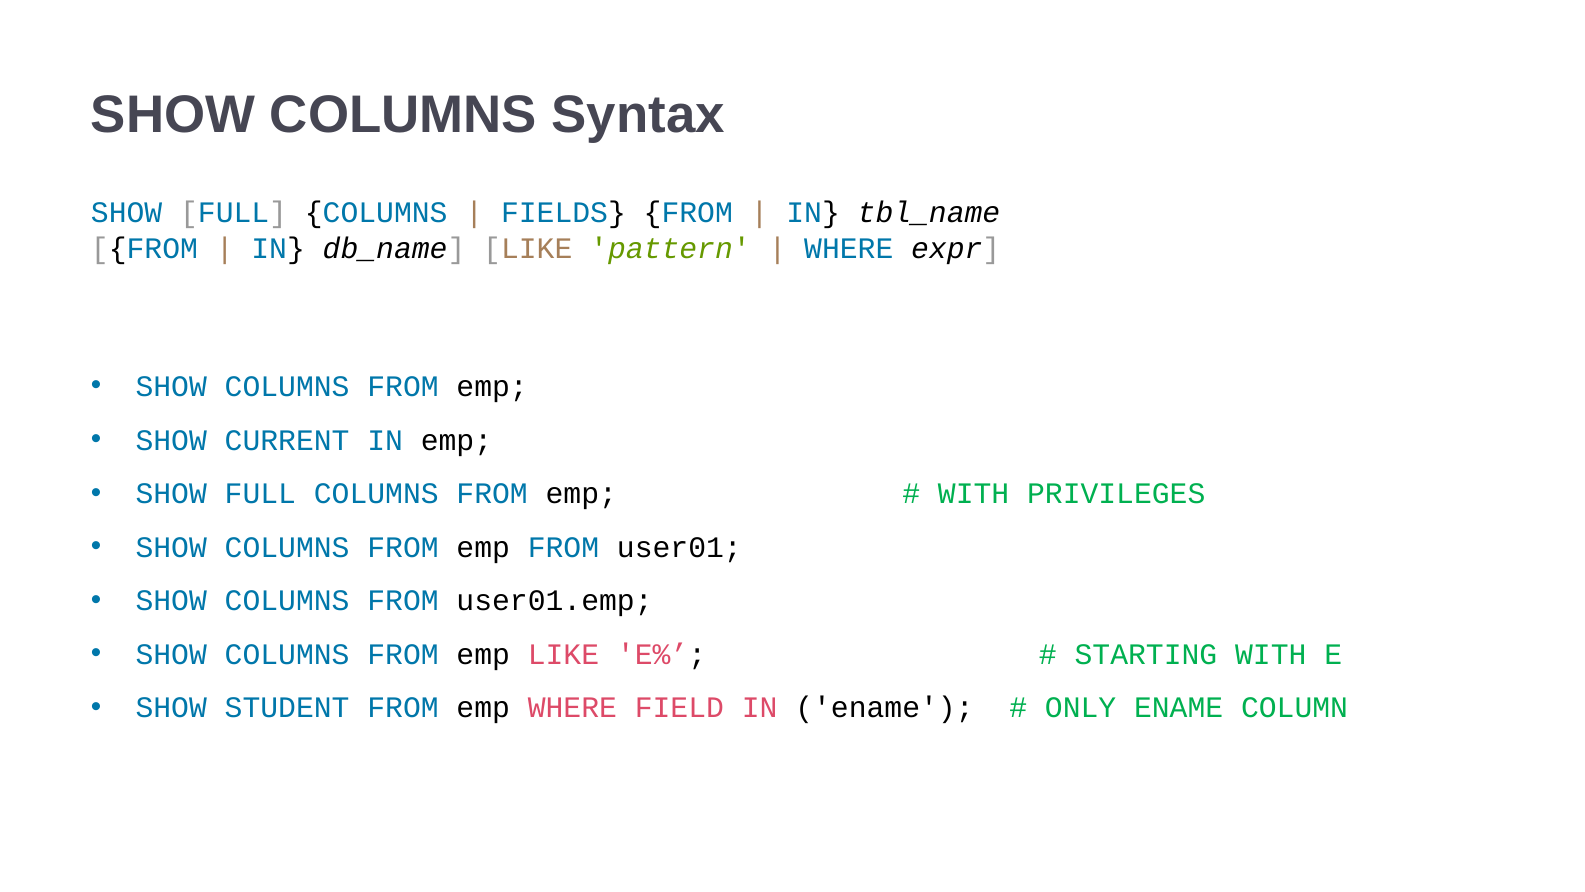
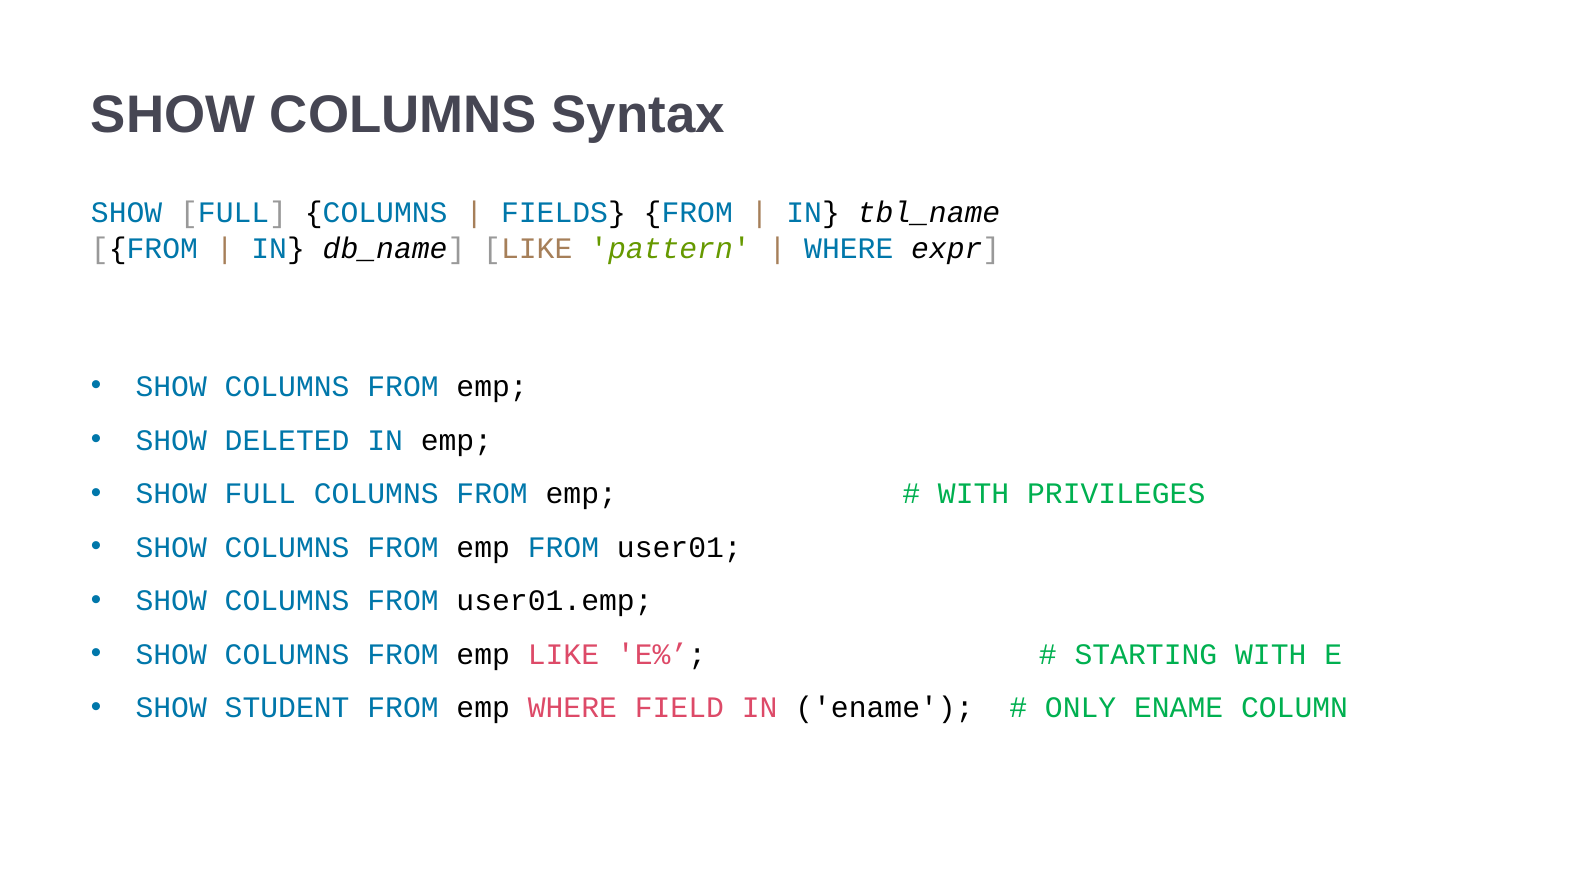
CURRENT: CURRENT -> DELETED
